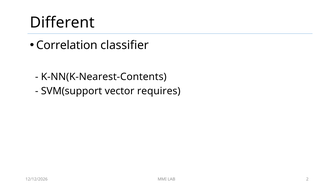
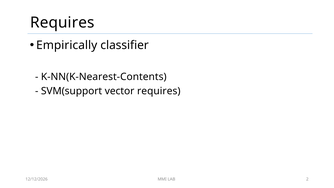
Different at (62, 23): Different -> Requires
Correlation: Correlation -> Empirically
